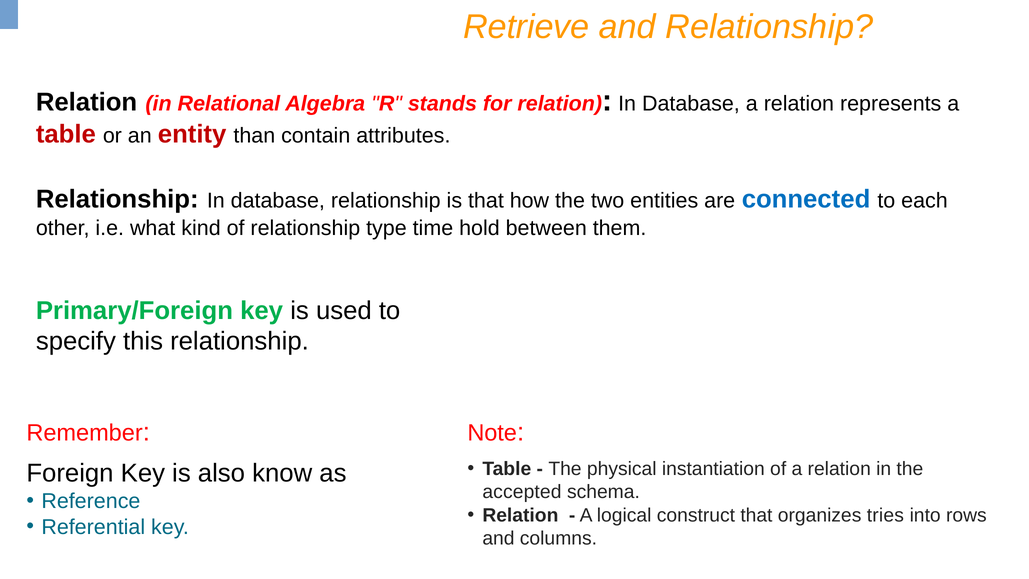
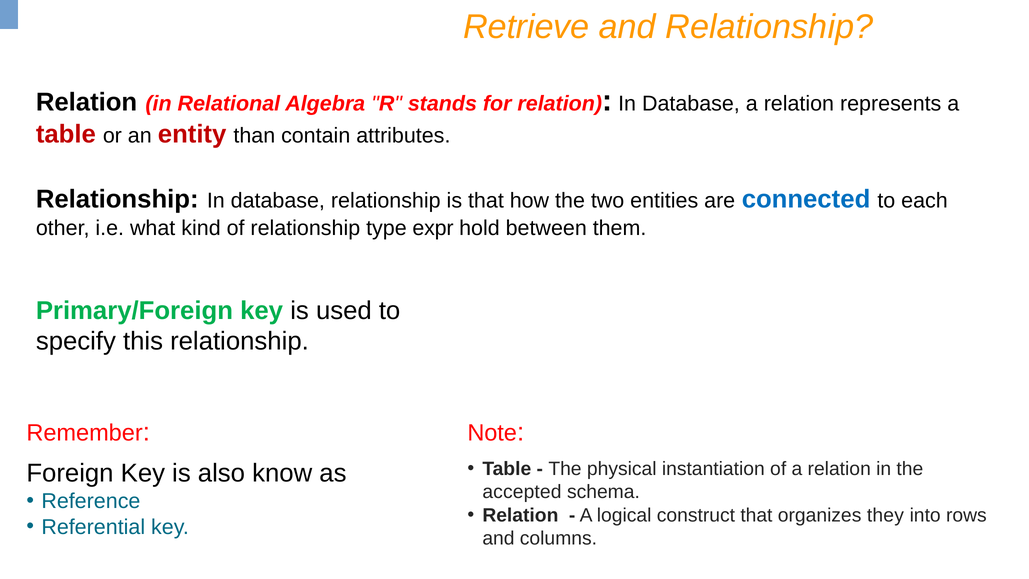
time: time -> expr
tries: tries -> they
